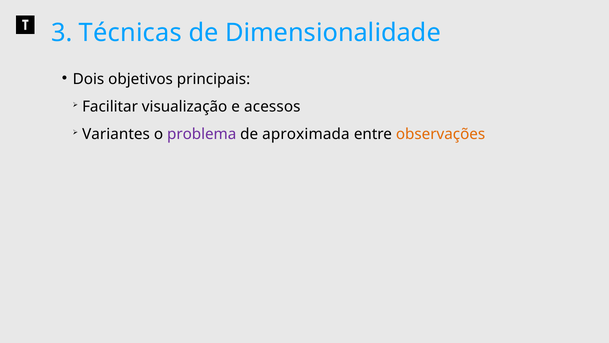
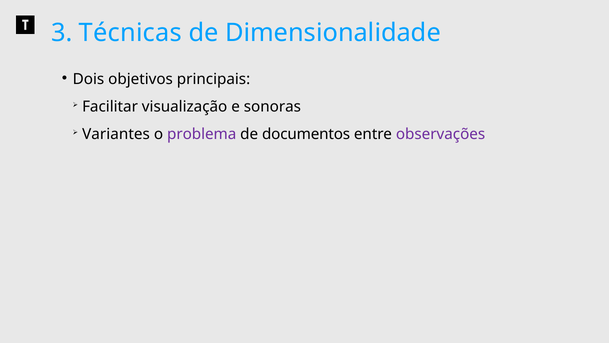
acessos: acessos -> sonoras
aproximada: aproximada -> documentos
observações colour: orange -> purple
